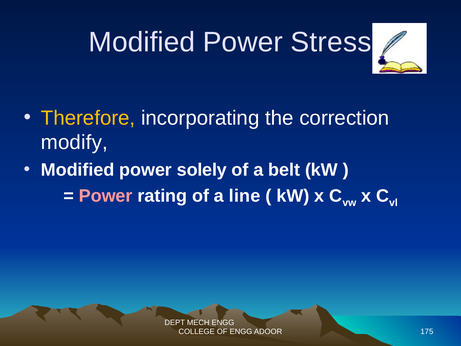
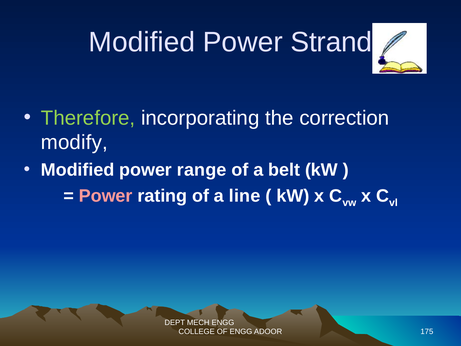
Stress: Stress -> Strand
Therefore colour: yellow -> light green
solely: solely -> range
